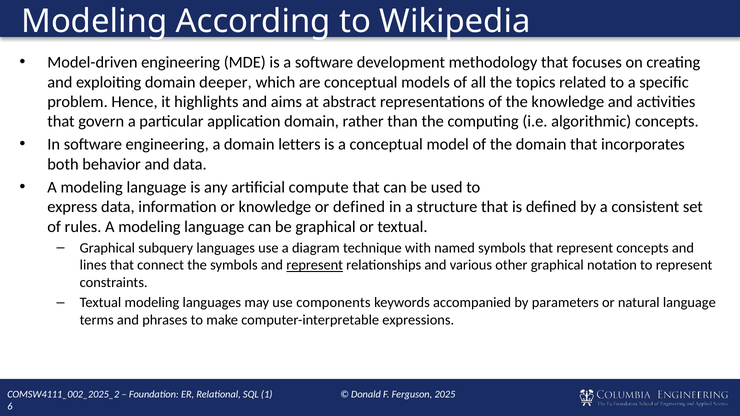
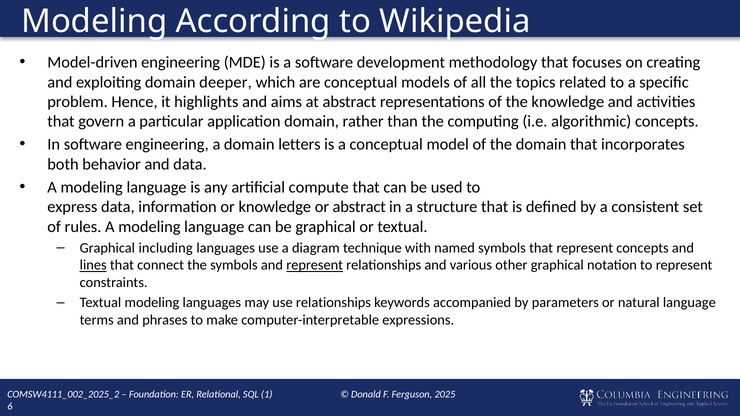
or defined: defined -> abstract
subquery: subquery -> including
lines underline: none -> present
use components: components -> relationships
